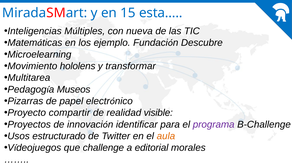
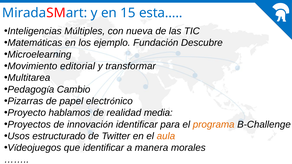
hololens: hololens -> editorial
Museos: Museos -> Cambio
compartir: compartir -> hablamos
visible: visible -> media
programa colour: purple -> orange
que challenge: challenge -> identificar
editorial: editorial -> manera
